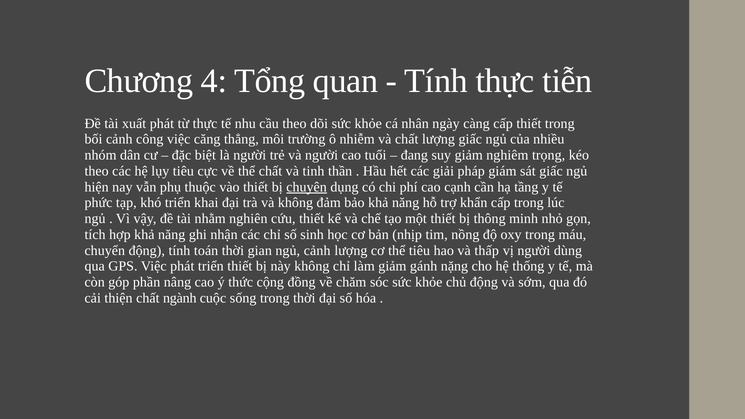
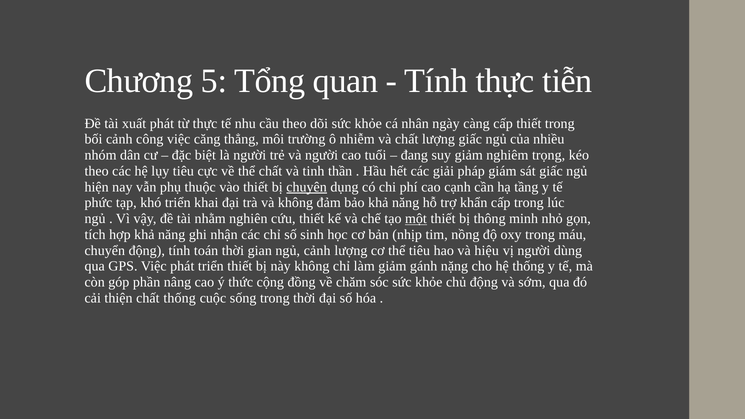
4: 4 -> 5
một underline: none -> present
thấp: thấp -> hiệu
chất ngành: ngành -> thống
